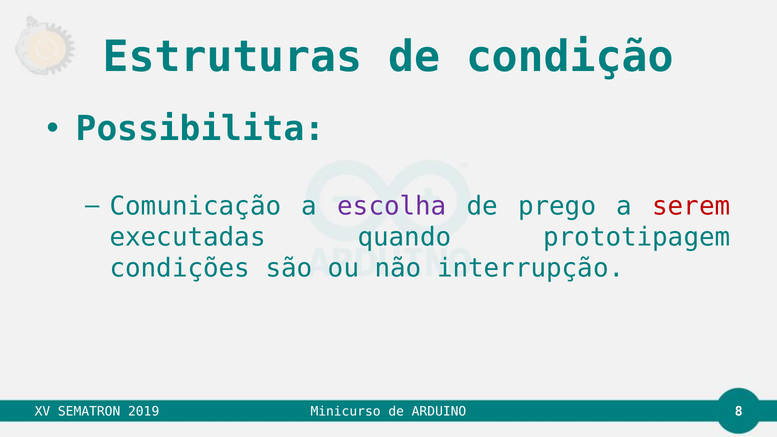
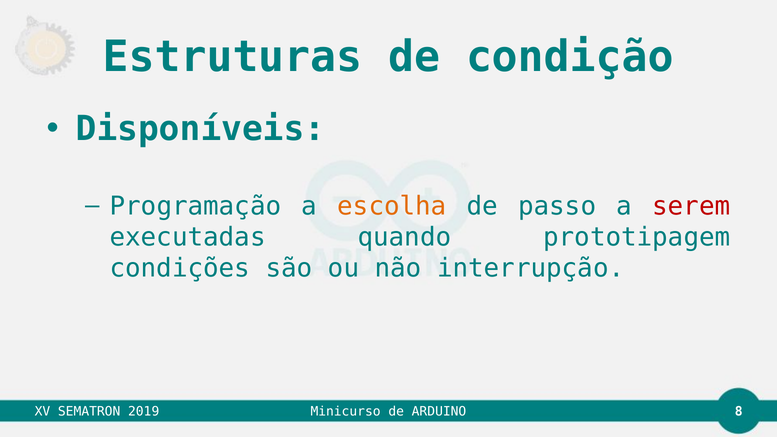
Possibilita: Possibilita -> Disponíveis
Comunicação: Comunicação -> Programação
escolha colour: purple -> orange
prego: prego -> passo
